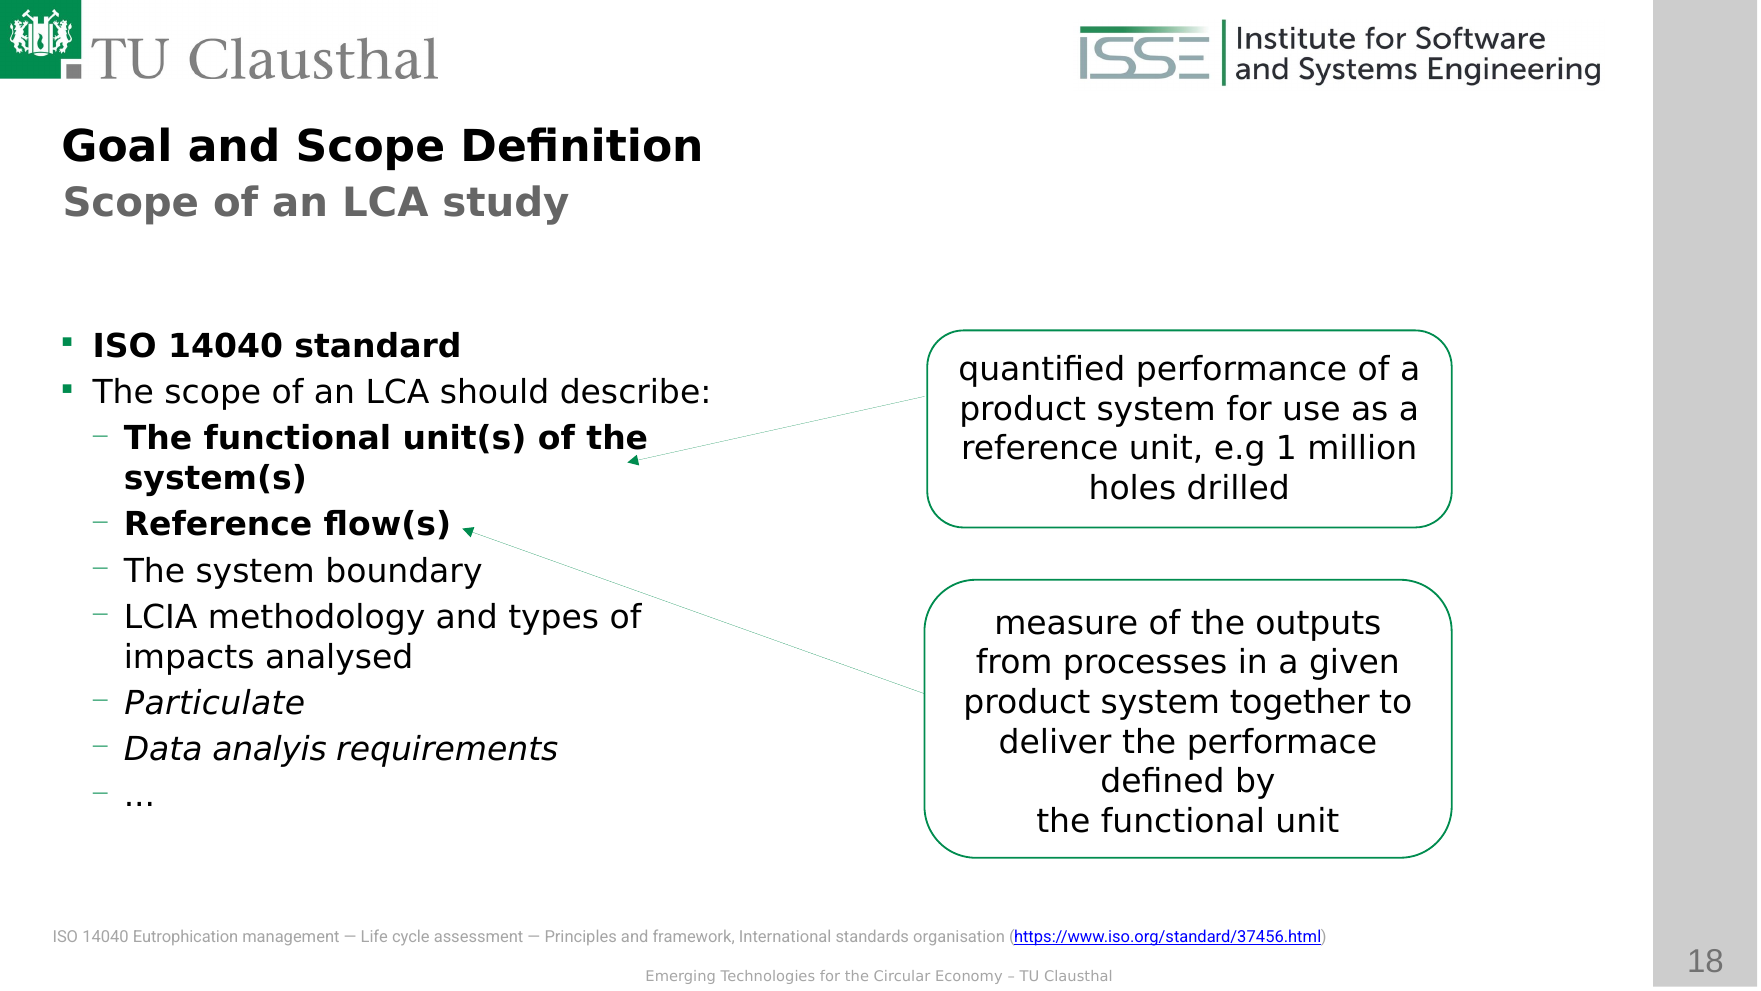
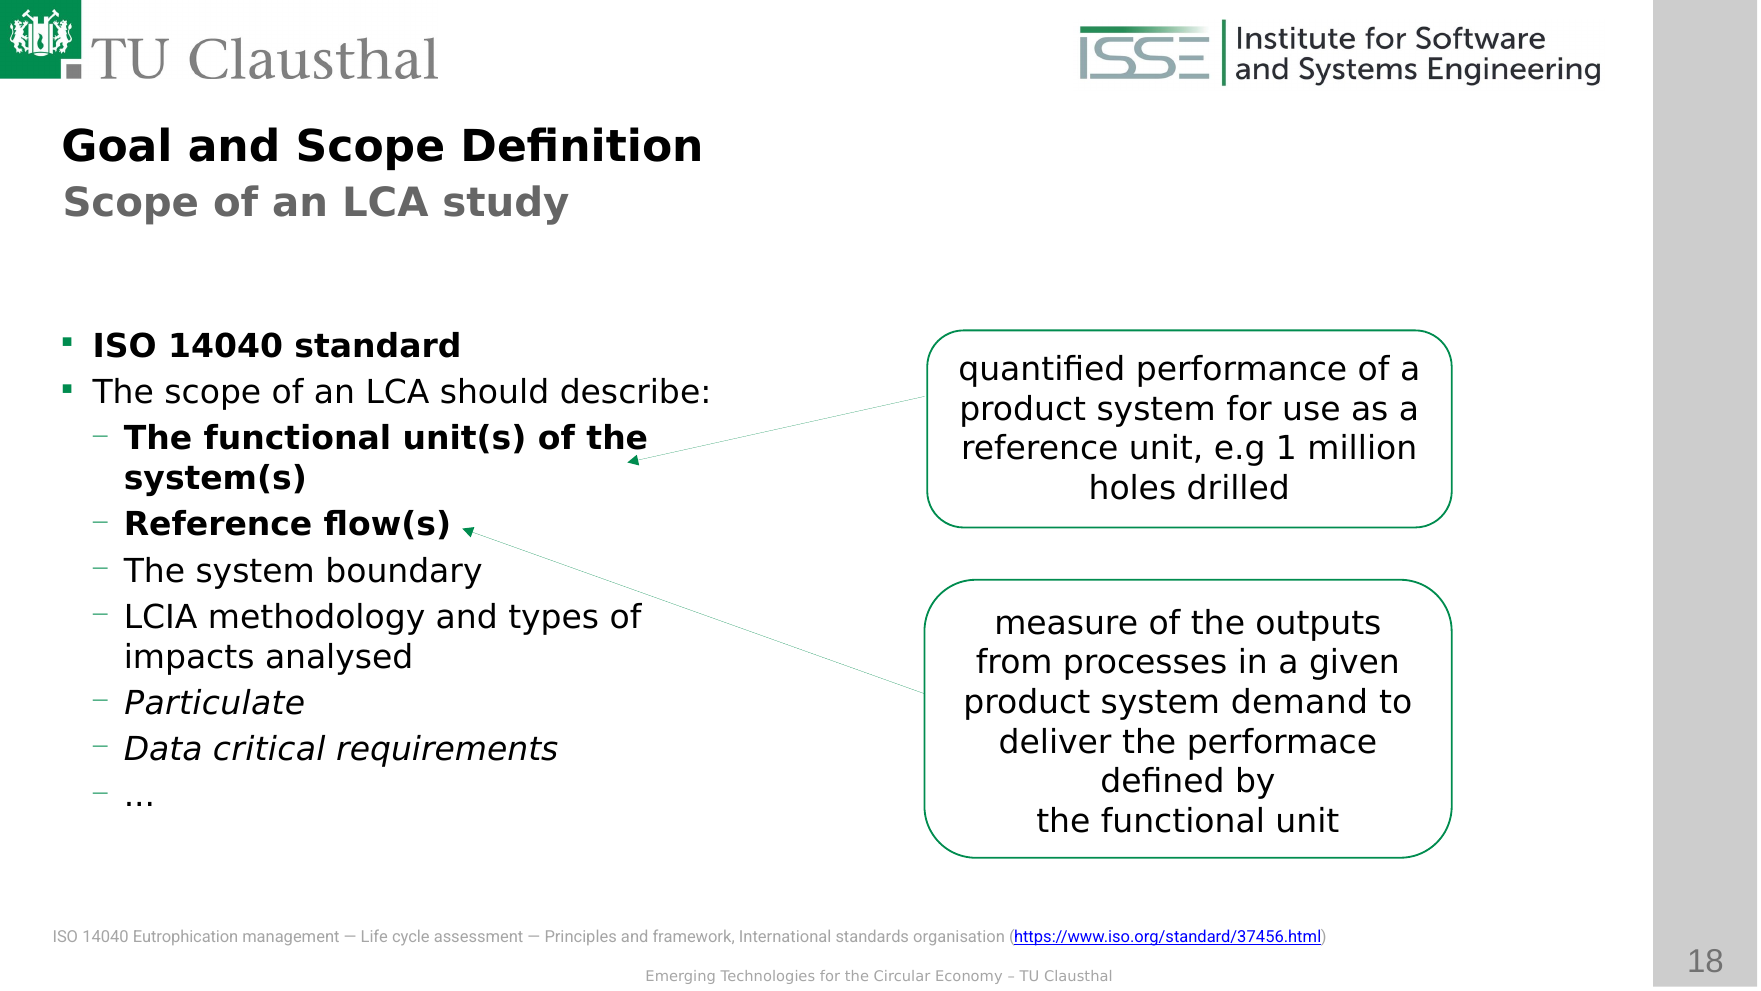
together: together -> demand
analyis: analyis -> critical
